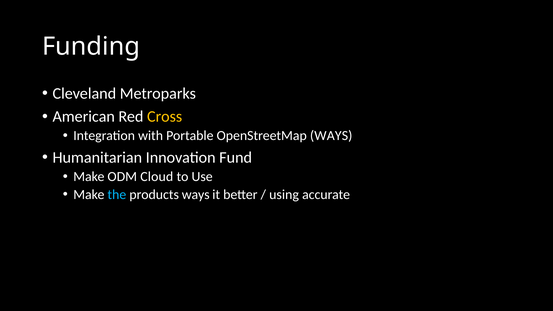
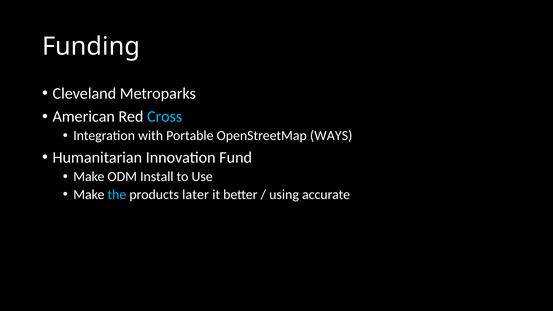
Cross colour: yellow -> light blue
Cloud: Cloud -> Install
products ways: ways -> later
